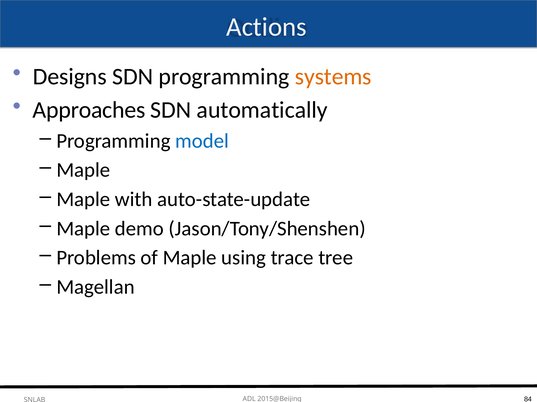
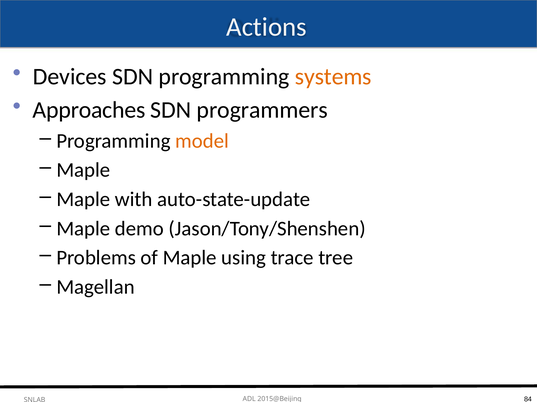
Designs: Designs -> Devices
automatically: automatically -> programmers
model colour: blue -> orange
